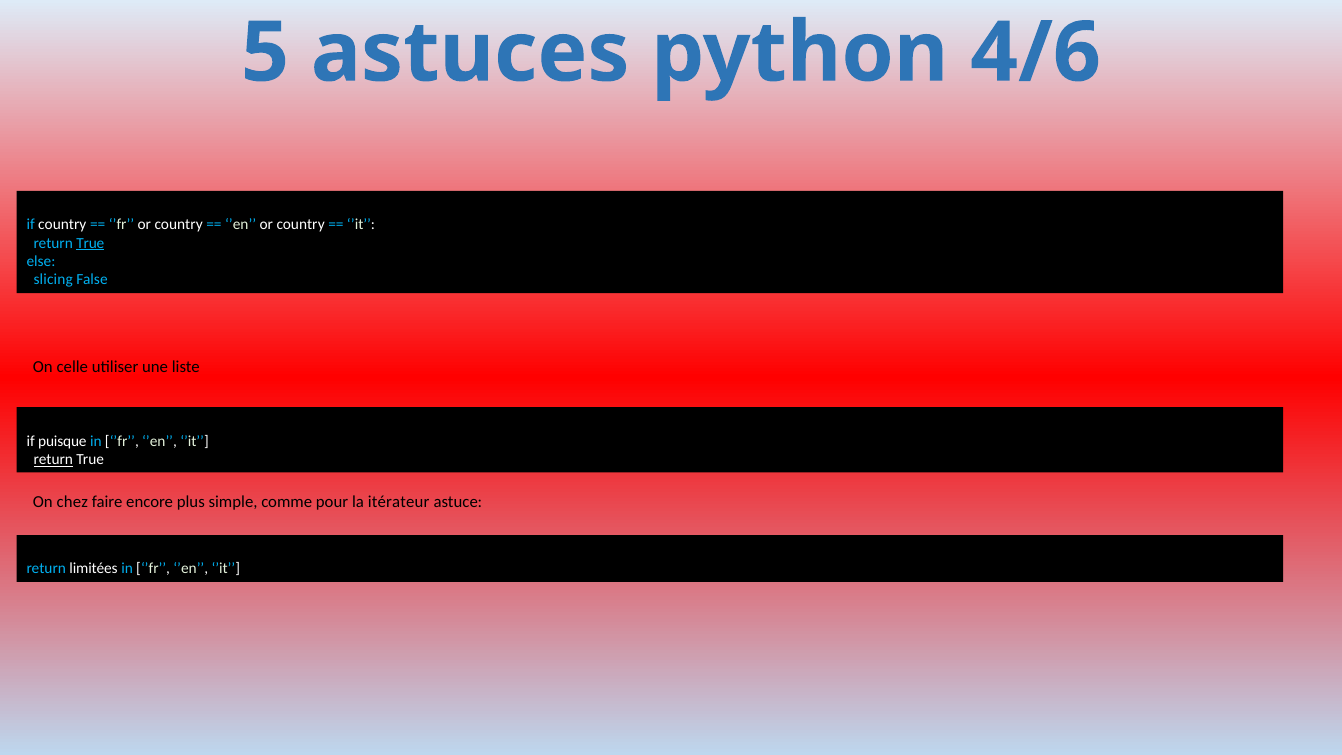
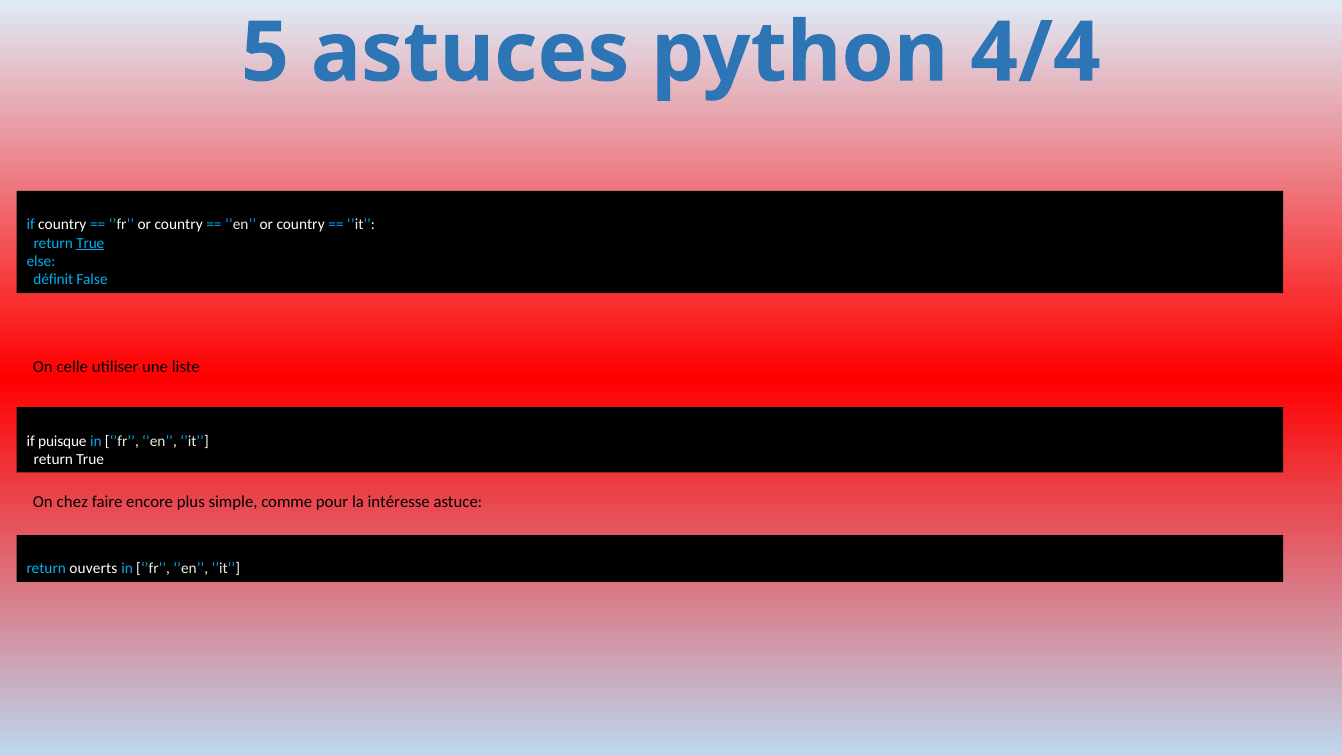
4/6: 4/6 -> 4/4
slicing: slicing -> définit
return at (53, 459) underline: present -> none
itérateur: itérateur -> intéresse
limitées: limitées -> ouverts
